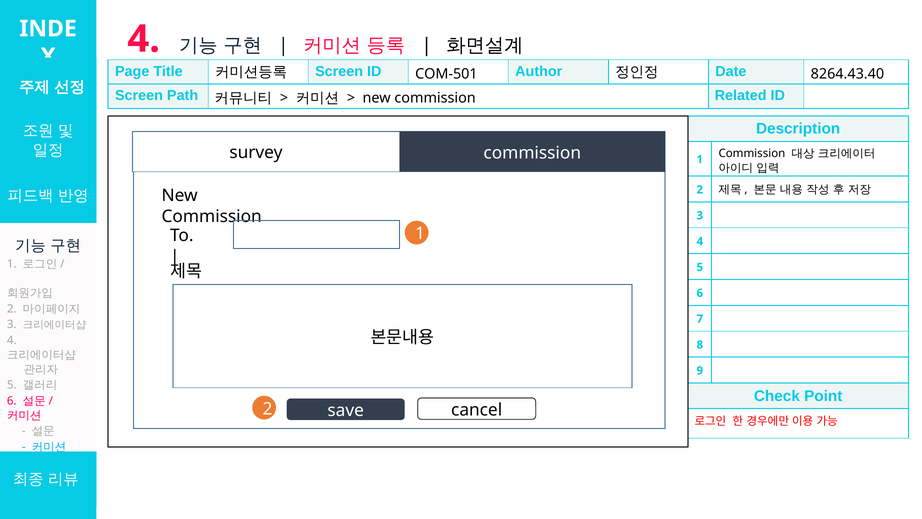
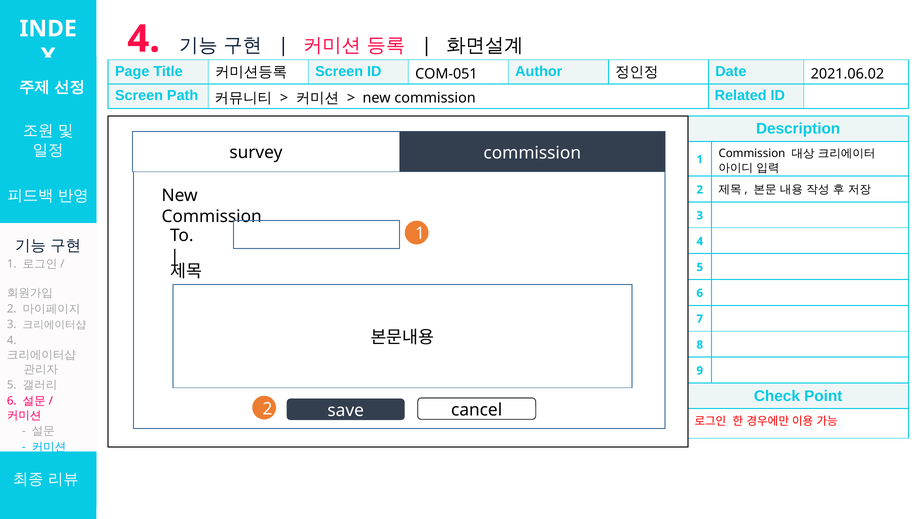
COM-501: COM-501 -> COM-051
8264.43.40: 8264.43.40 -> 2021.06.02
